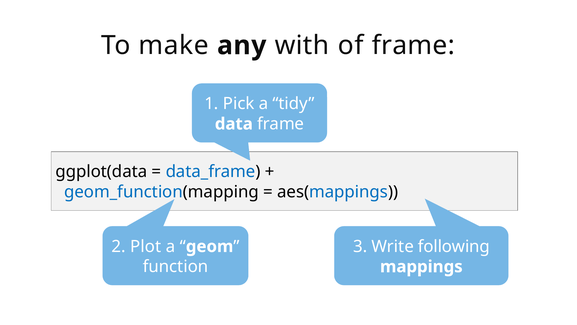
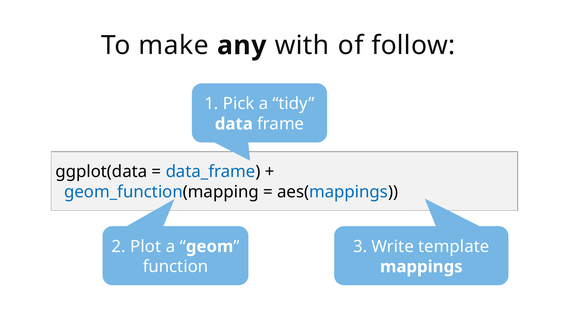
of frame: frame -> follow
following: following -> template
